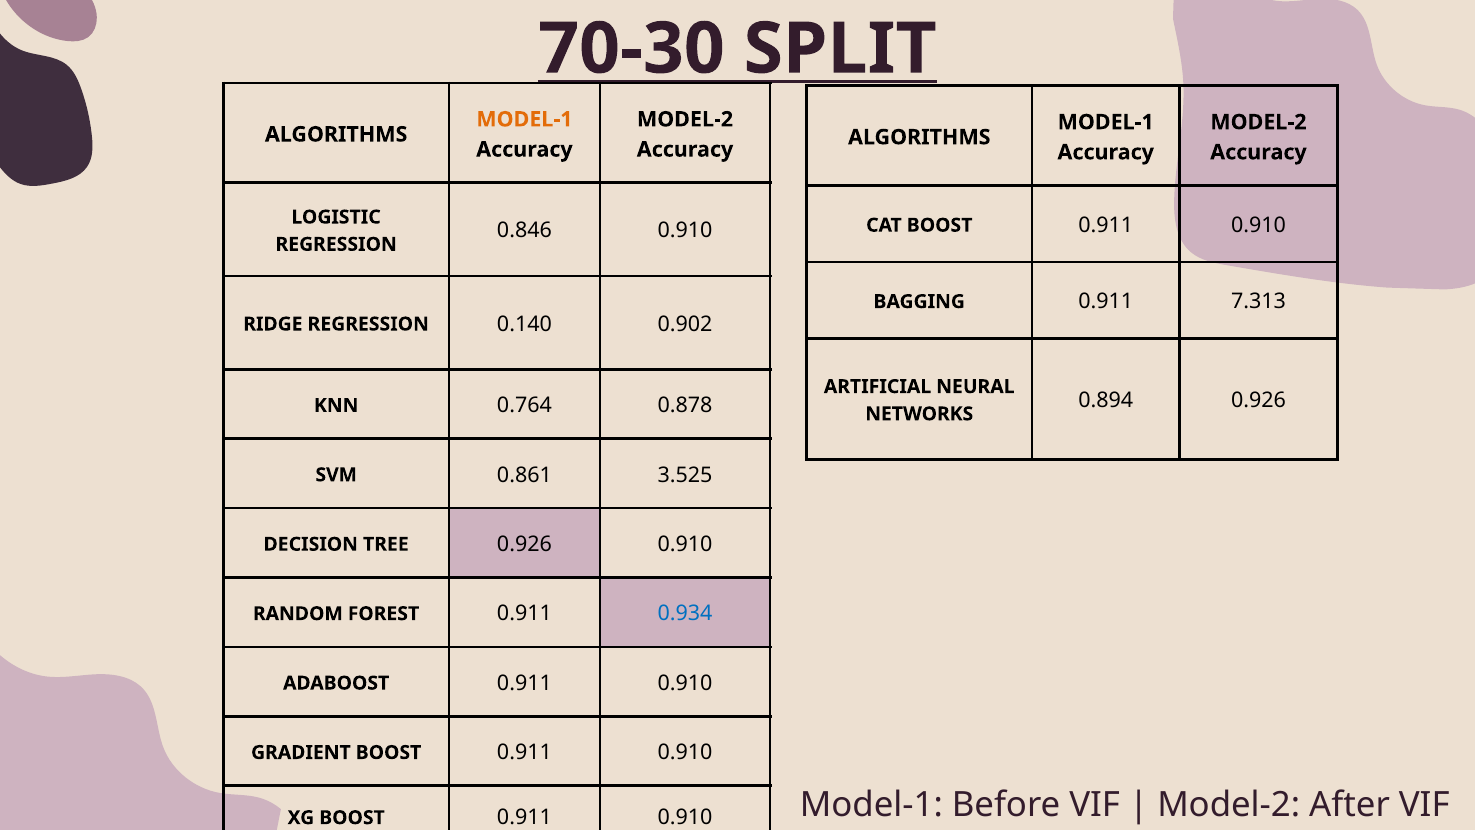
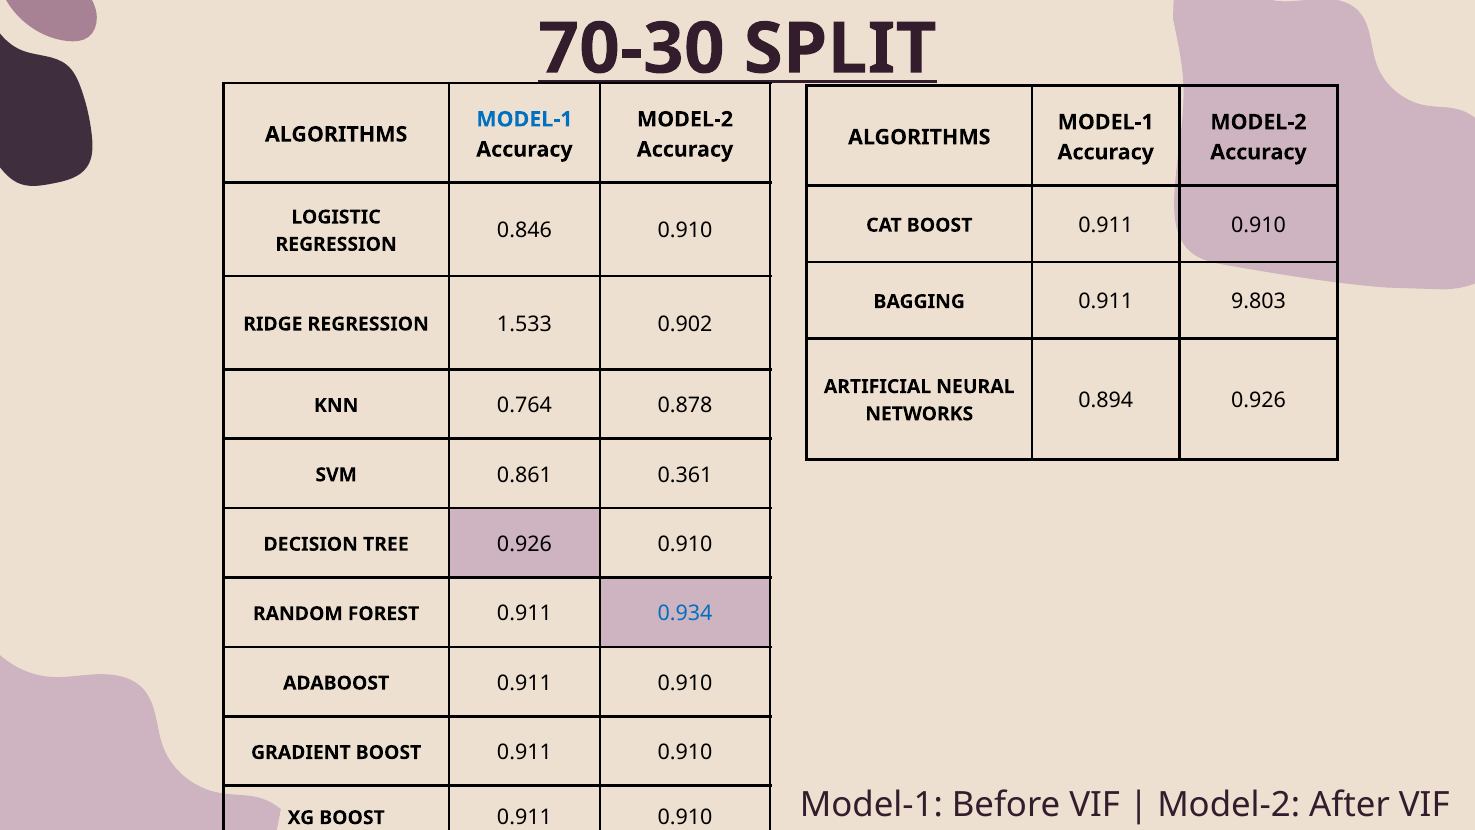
MODEL-1 at (524, 119) colour: orange -> blue
7.313: 7.313 -> 9.803
0.140: 0.140 -> 1.533
3.525: 3.525 -> 0.361
